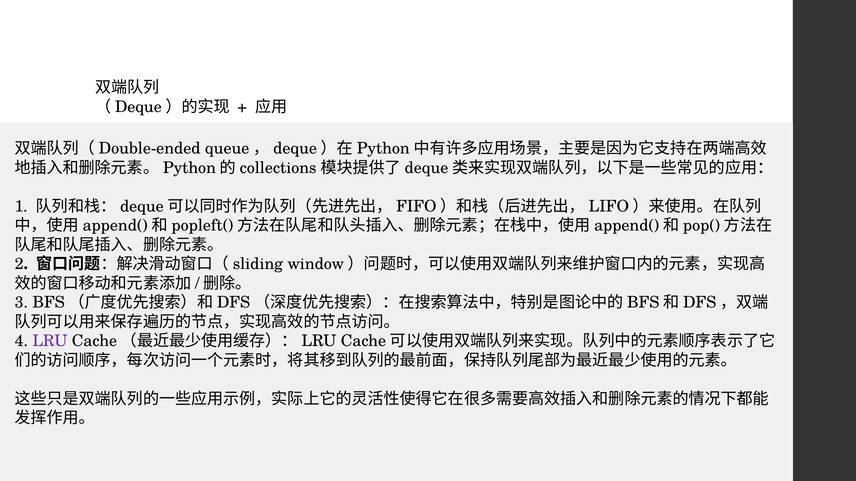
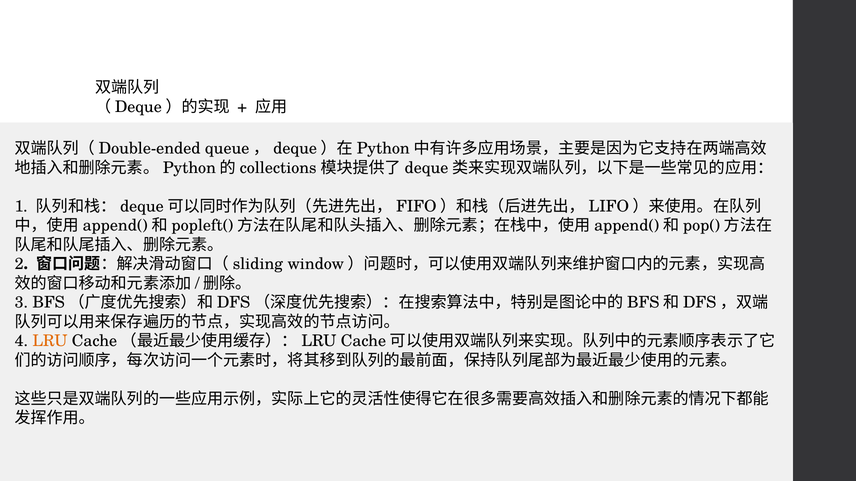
LRU colour: purple -> orange
